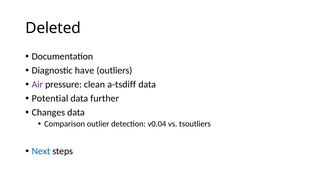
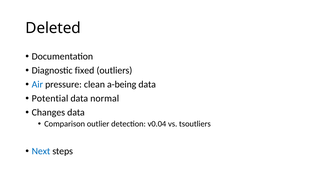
have: have -> fixed
Air colour: purple -> blue
a-tsdiff: a-tsdiff -> a-being
further: further -> normal
